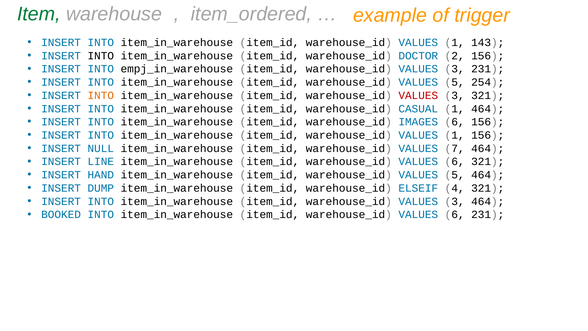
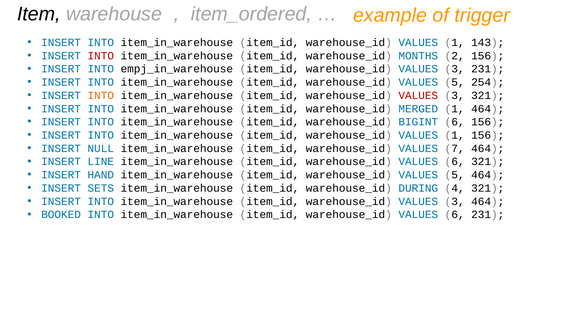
Item colour: green -> black
INTO at (101, 56) colour: black -> red
DOCTOR: DOCTOR -> MONTHS
CASUAL: CASUAL -> MERGED
IMAGES: IMAGES -> BIGINT
DUMP: DUMP -> SETS
ELSEIF: ELSEIF -> DURING
